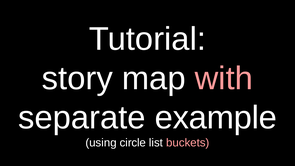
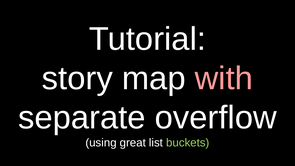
example: example -> overflow
circle: circle -> great
buckets colour: pink -> light green
